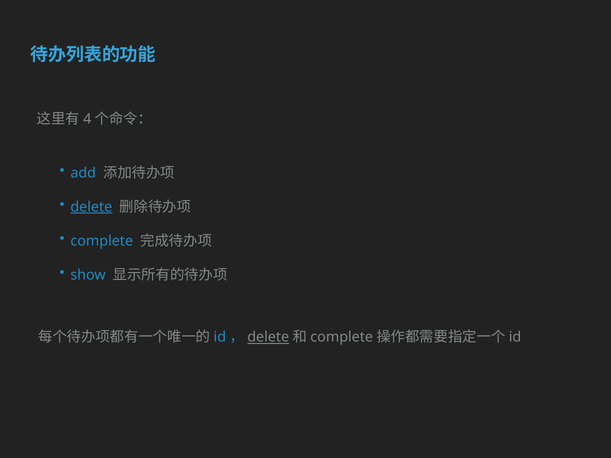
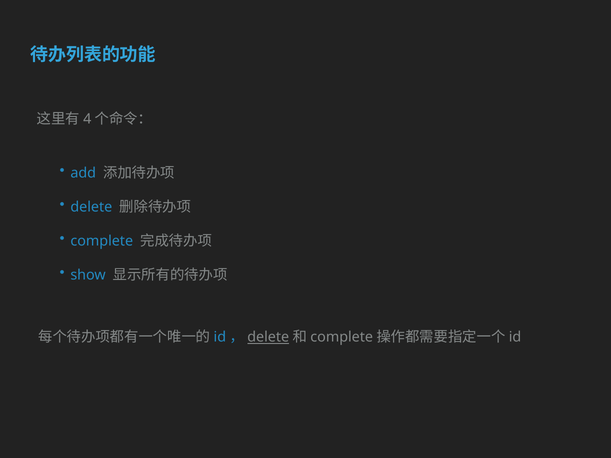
delete at (91, 207) underline: present -> none
